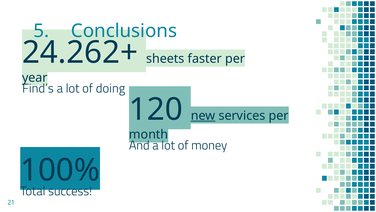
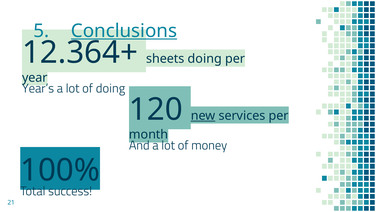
Conclusions underline: none -> present
24.262+: 24.262+ -> 12.364+
sheets faster: faster -> doing
Find’s: Find’s -> Year’s
